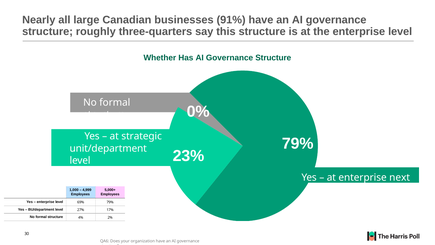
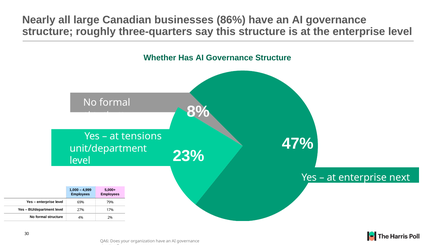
91%: 91% -> 86%
0%: 0% -> 8%
strategic: strategic -> tensions
79% at (298, 143): 79% -> 47%
